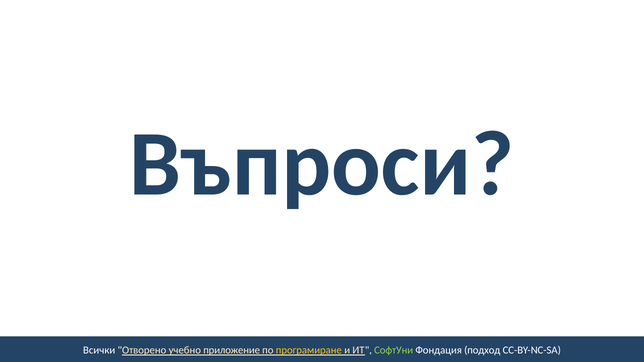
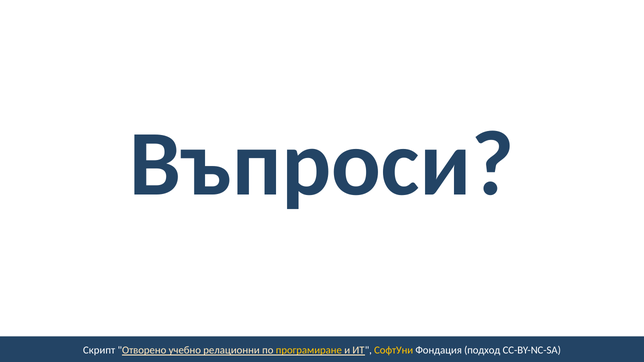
Всички: Всички -> Скрипт
приложение: приложение -> релационни
СофтУни colour: light green -> yellow
